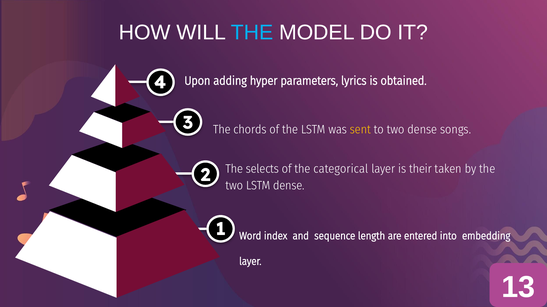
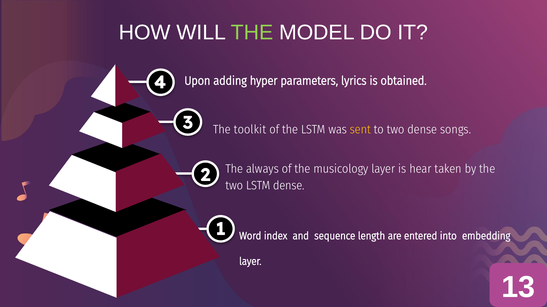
THE at (252, 33) colour: light blue -> light green
chords: chords -> toolkit
selects: selects -> always
categorical: categorical -> musicology
their: their -> hear
